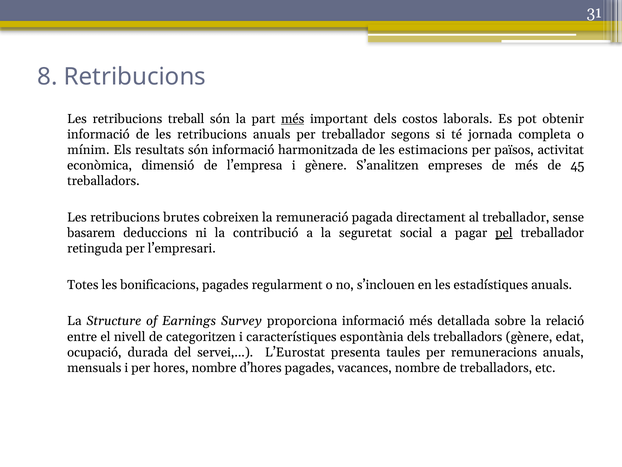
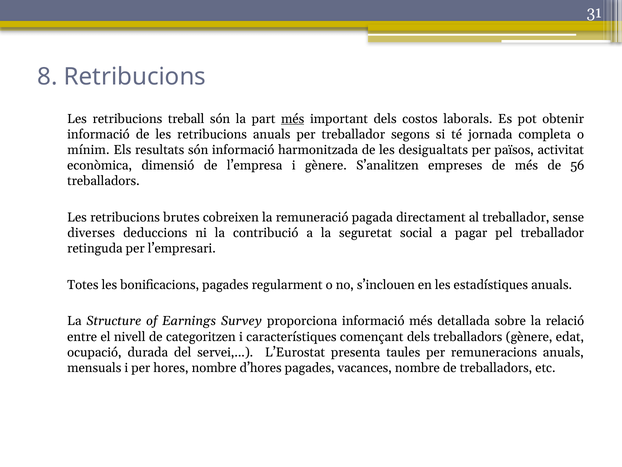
estimacions: estimacions -> desigualtats
45: 45 -> 56
basarem: basarem -> diverses
pel underline: present -> none
espontània: espontània -> començant
